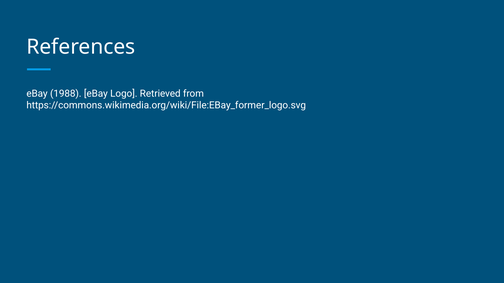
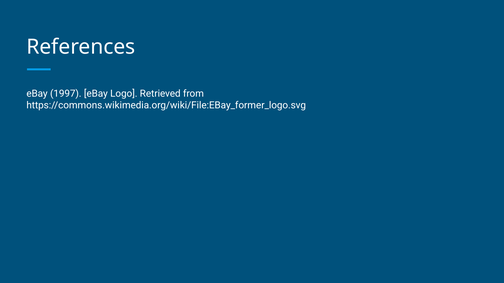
1988: 1988 -> 1997
